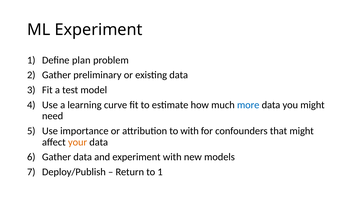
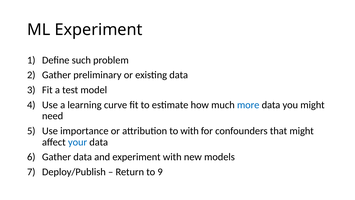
plan: plan -> such
your colour: orange -> blue
to 1: 1 -> 9
